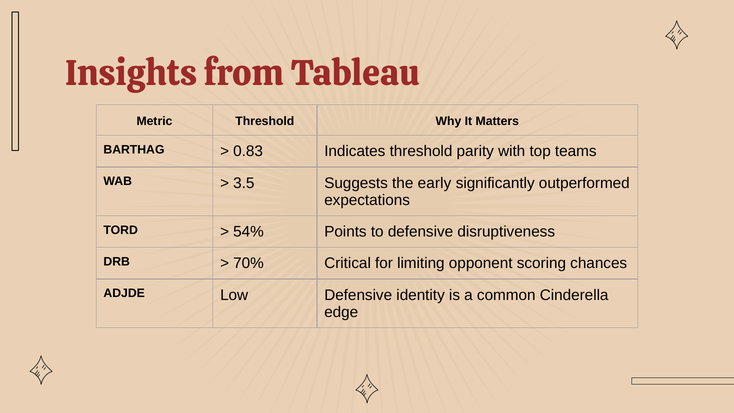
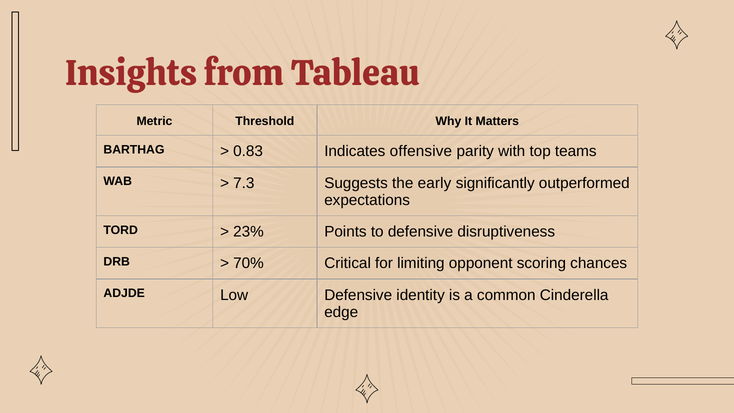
Indicates threshold: threshold -> offensive
3.5: 3.5 -> 7.3
54%: 54% -> 23%
